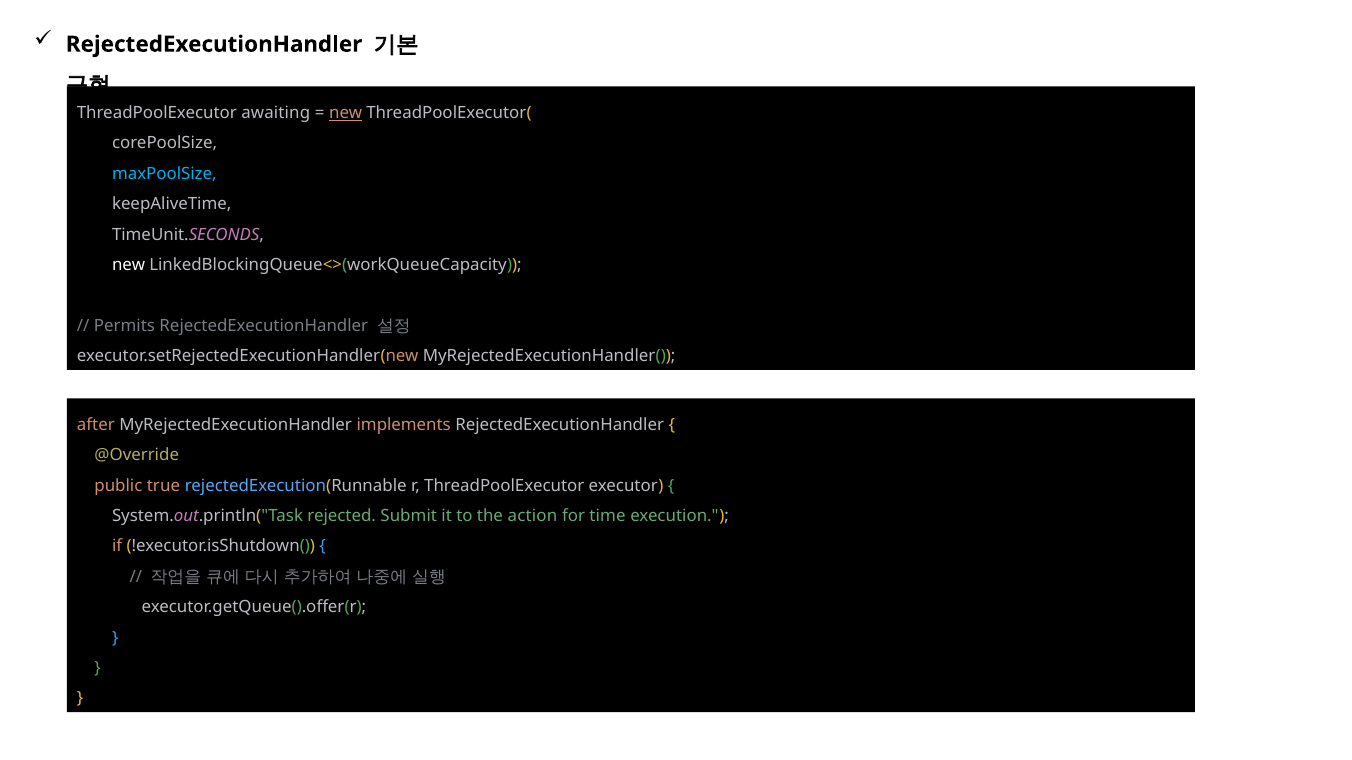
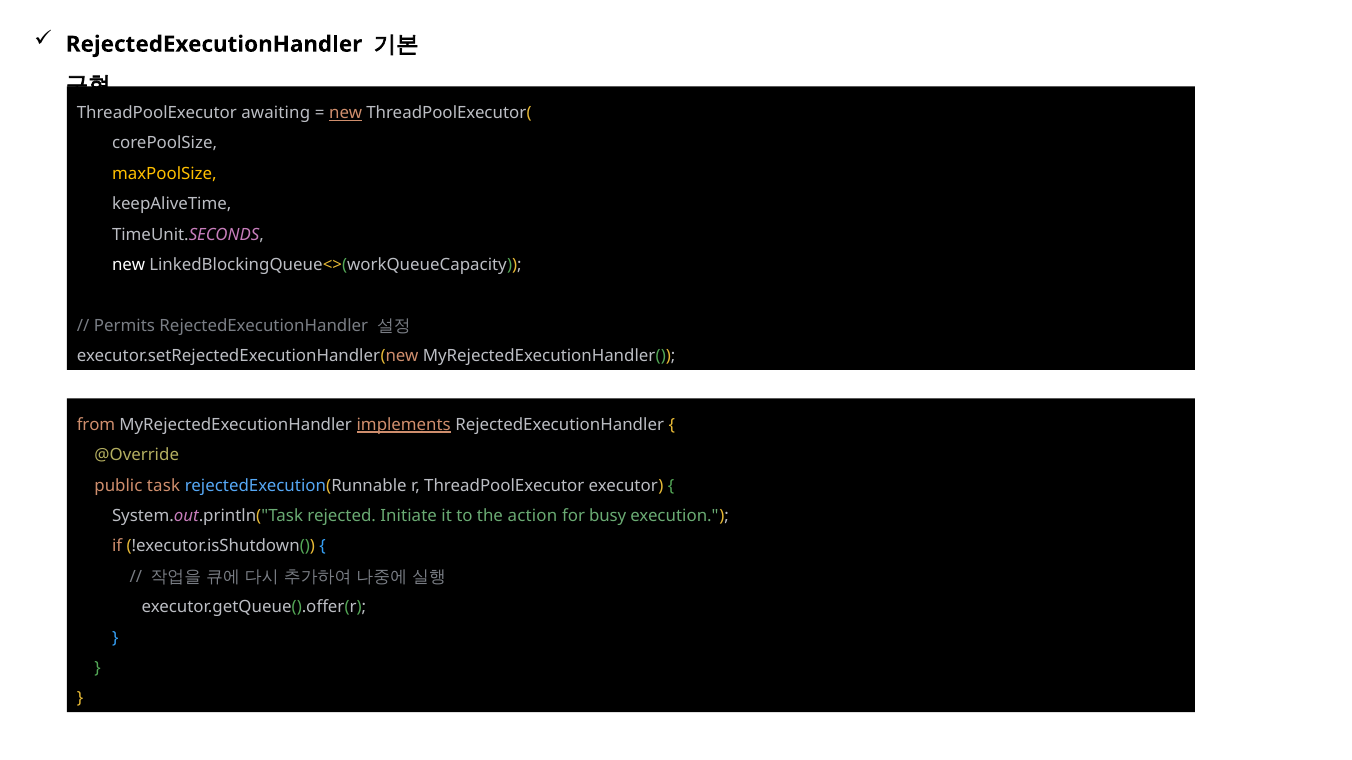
maxPoolSize colour: light blue -> yellow
after: after -> from
implements underline: none -> present
true: true -> task
Submit: Submit -> Initiate
time: time -> busy
